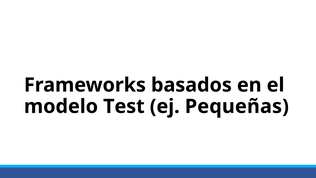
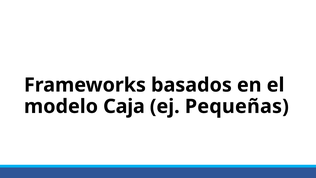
Test: Test -> Caja
